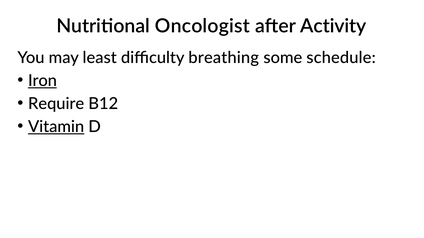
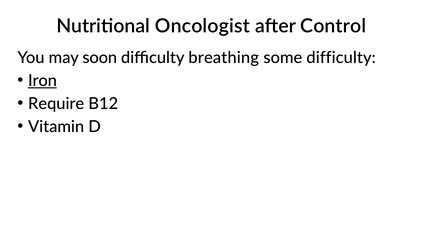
Activity: Activity -> Control
least: least -> soon
some schedule: schedule -> difficulty
Vitamin underline: present -> none
